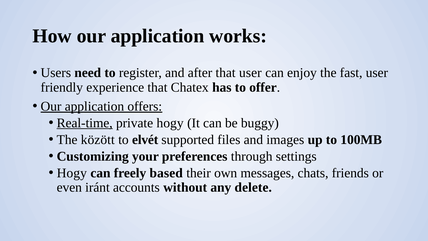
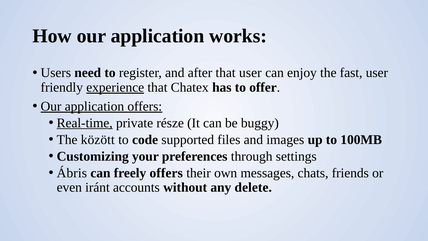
experience underline: none -> present
private hogy: hogy -> része
elvét: elvét -> code
Hogy at (72, 173): Hogy -> Ábris
freely based: based -> offers
